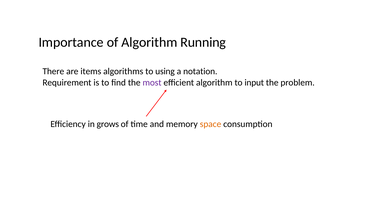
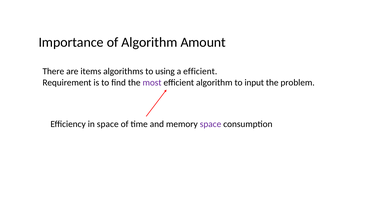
Running: Running -> Amount
a notation: notation -> efficient
in grows: grows -> space
space at (211, 124) colour: orange -> purple
